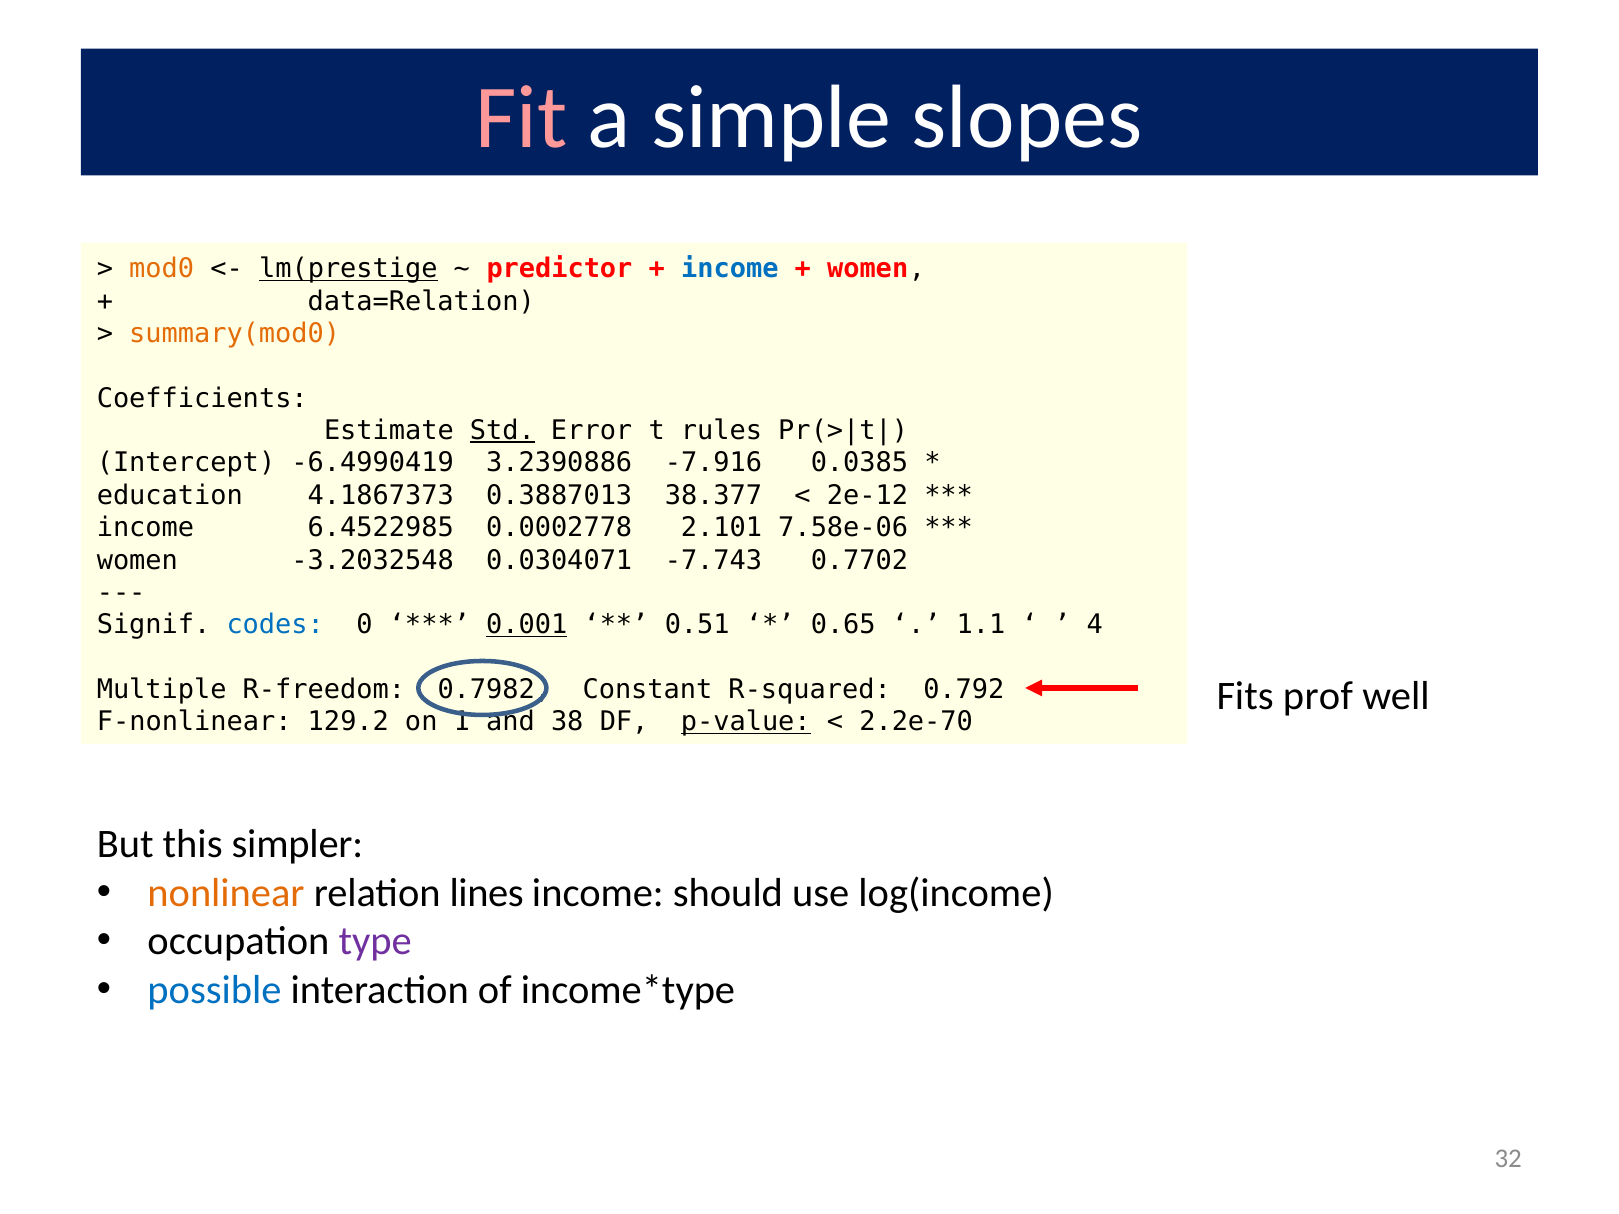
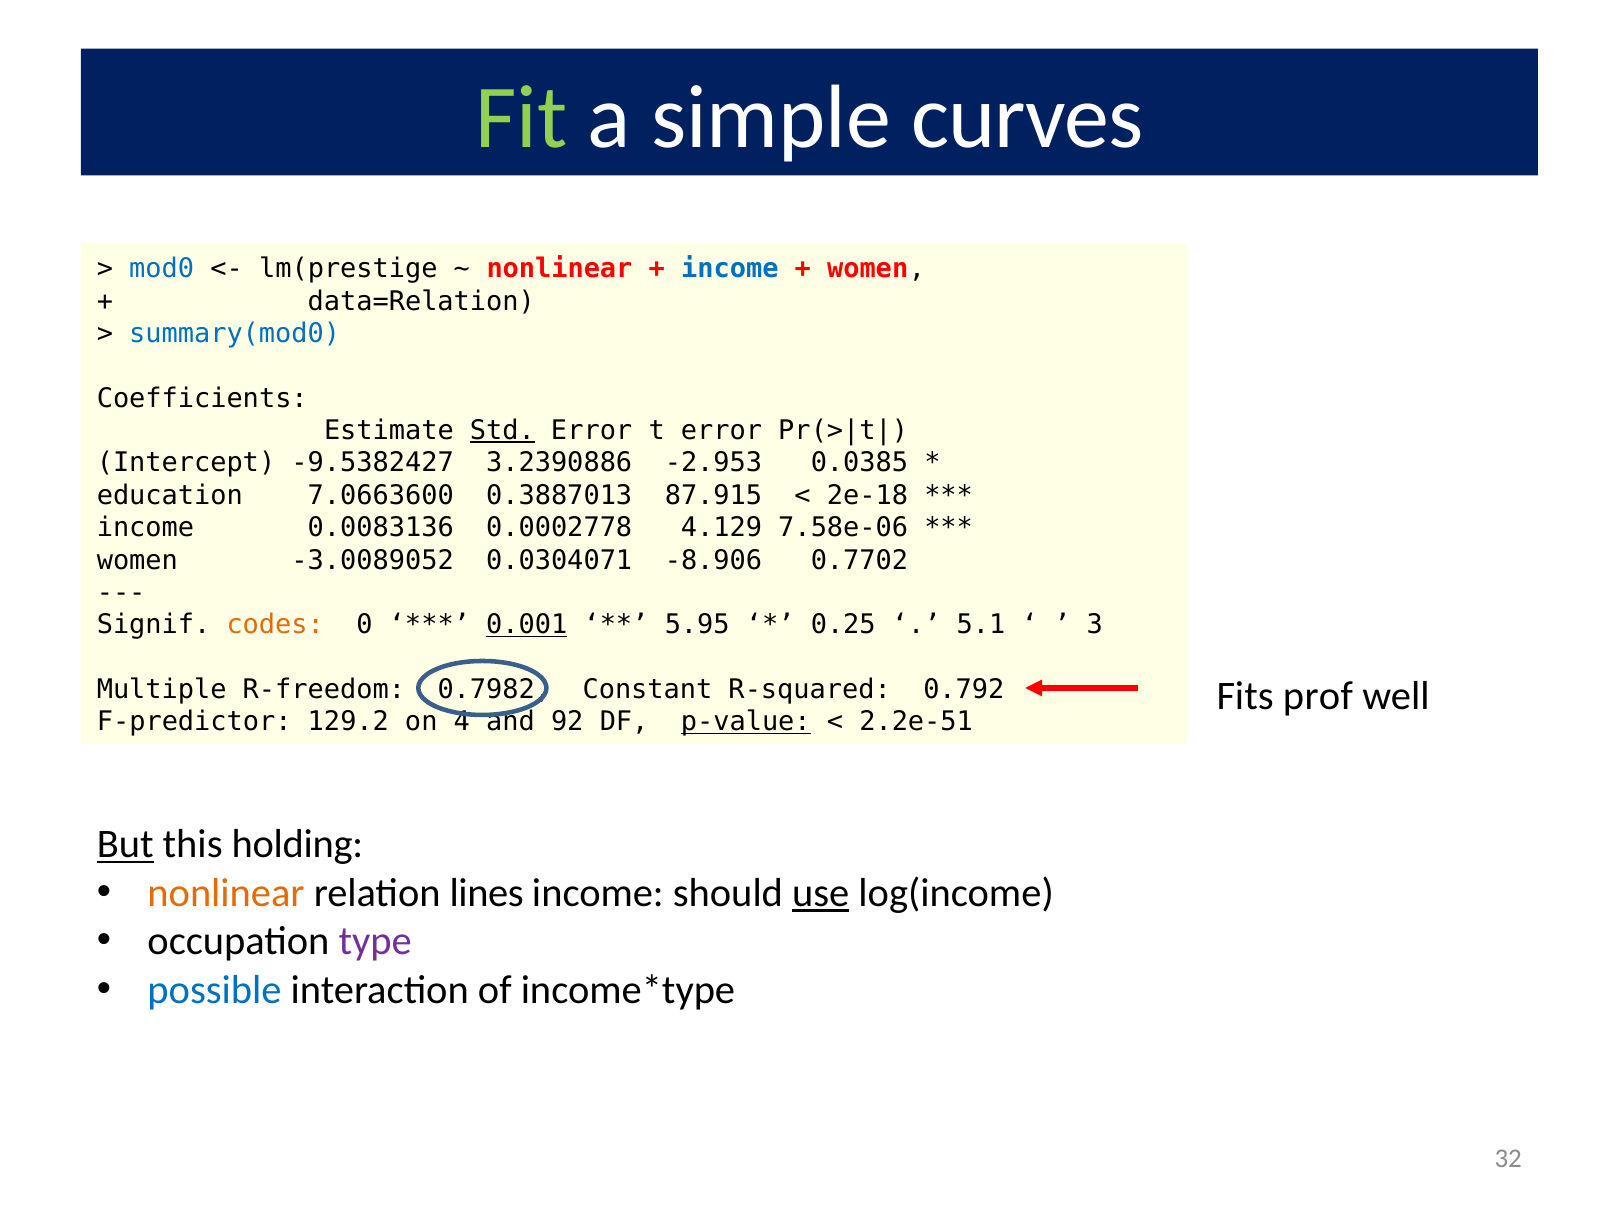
Fit colour: pink -> light green
slopes: slopes -> curves
mod0 colour: orange -> blue
lm(prestige underline: present -> none
predictor at (559, 269): predictor -> nonlinear
summary(mod0 colour: orange -> blue
t rules: rules -> error
-6.4990419: -6.4990419 -> -9.5382427
-7.916: -7.916 -> -2.953
4.1867373: 4.1867373 -> 7.0663600
38.377: 38.377 -> 87.915
2e-12: 2e-12 -> 2e-18
6.4522985: 6.4522985 -> 0.0083136
2.101: 2.101 -> 4.129
-3.2032548: -3.2032548 -> -3.0089052
-7.743: -7.743 -> -8.906
codes colour: blue -> orange
0.51: 0.51 -> 5.95
0.65: 0.65 -> 0.25
1.1: 1.1 -> 5.1
4: 4 -> 3
F-nonlinear: F-nonlinear -> F-predictor
1: 1 -> 4
38: 38 -> 92
2.2e-70: 2.2e-70 -> 2.2e-51
But underline: none -> present
simpler: simpler -> holding
use underline: none -> present
